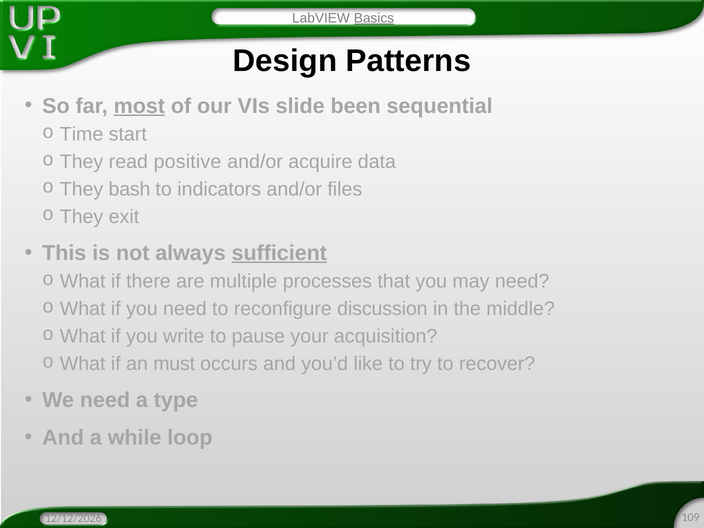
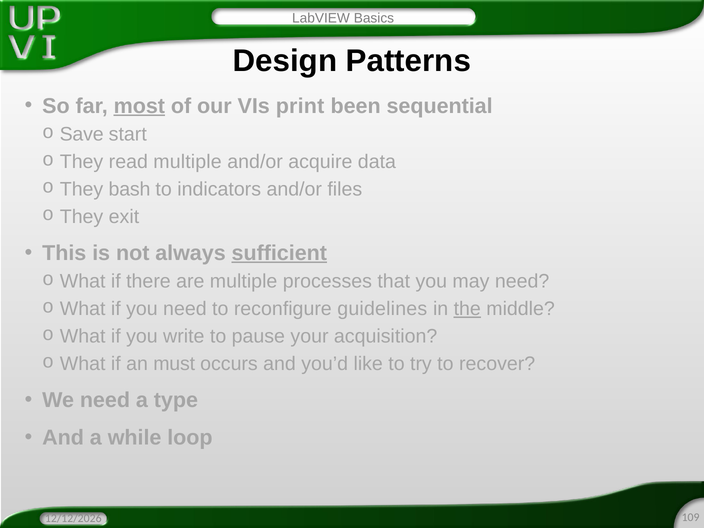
Basics underline: present -> none
slide: slide -> print
Time: Time -> Save
read positive: positive -> multiple
discussion: discussion -> guidelines
the underline: none -> present
